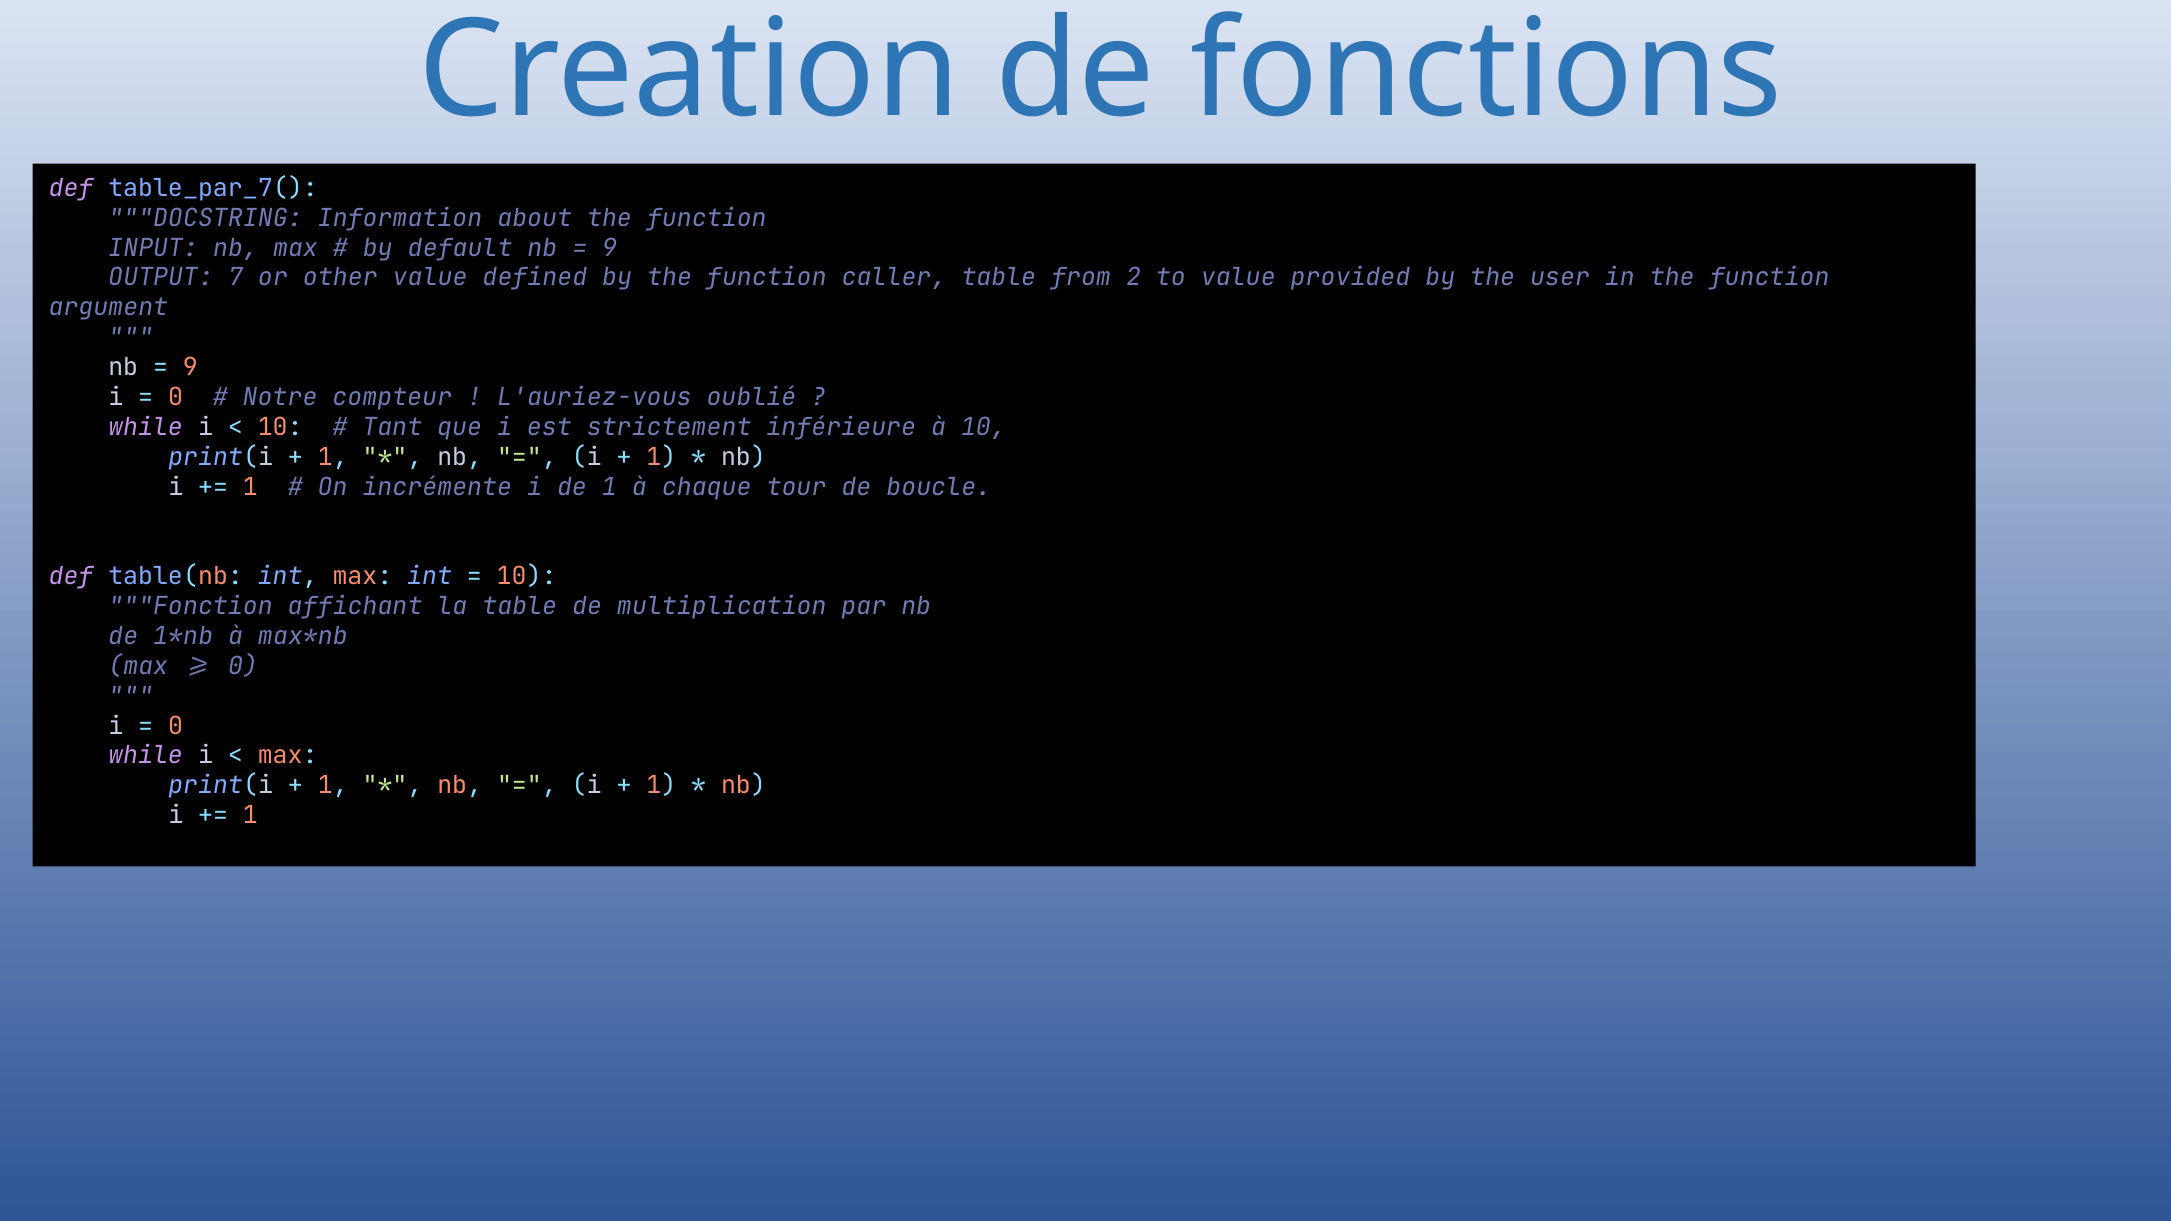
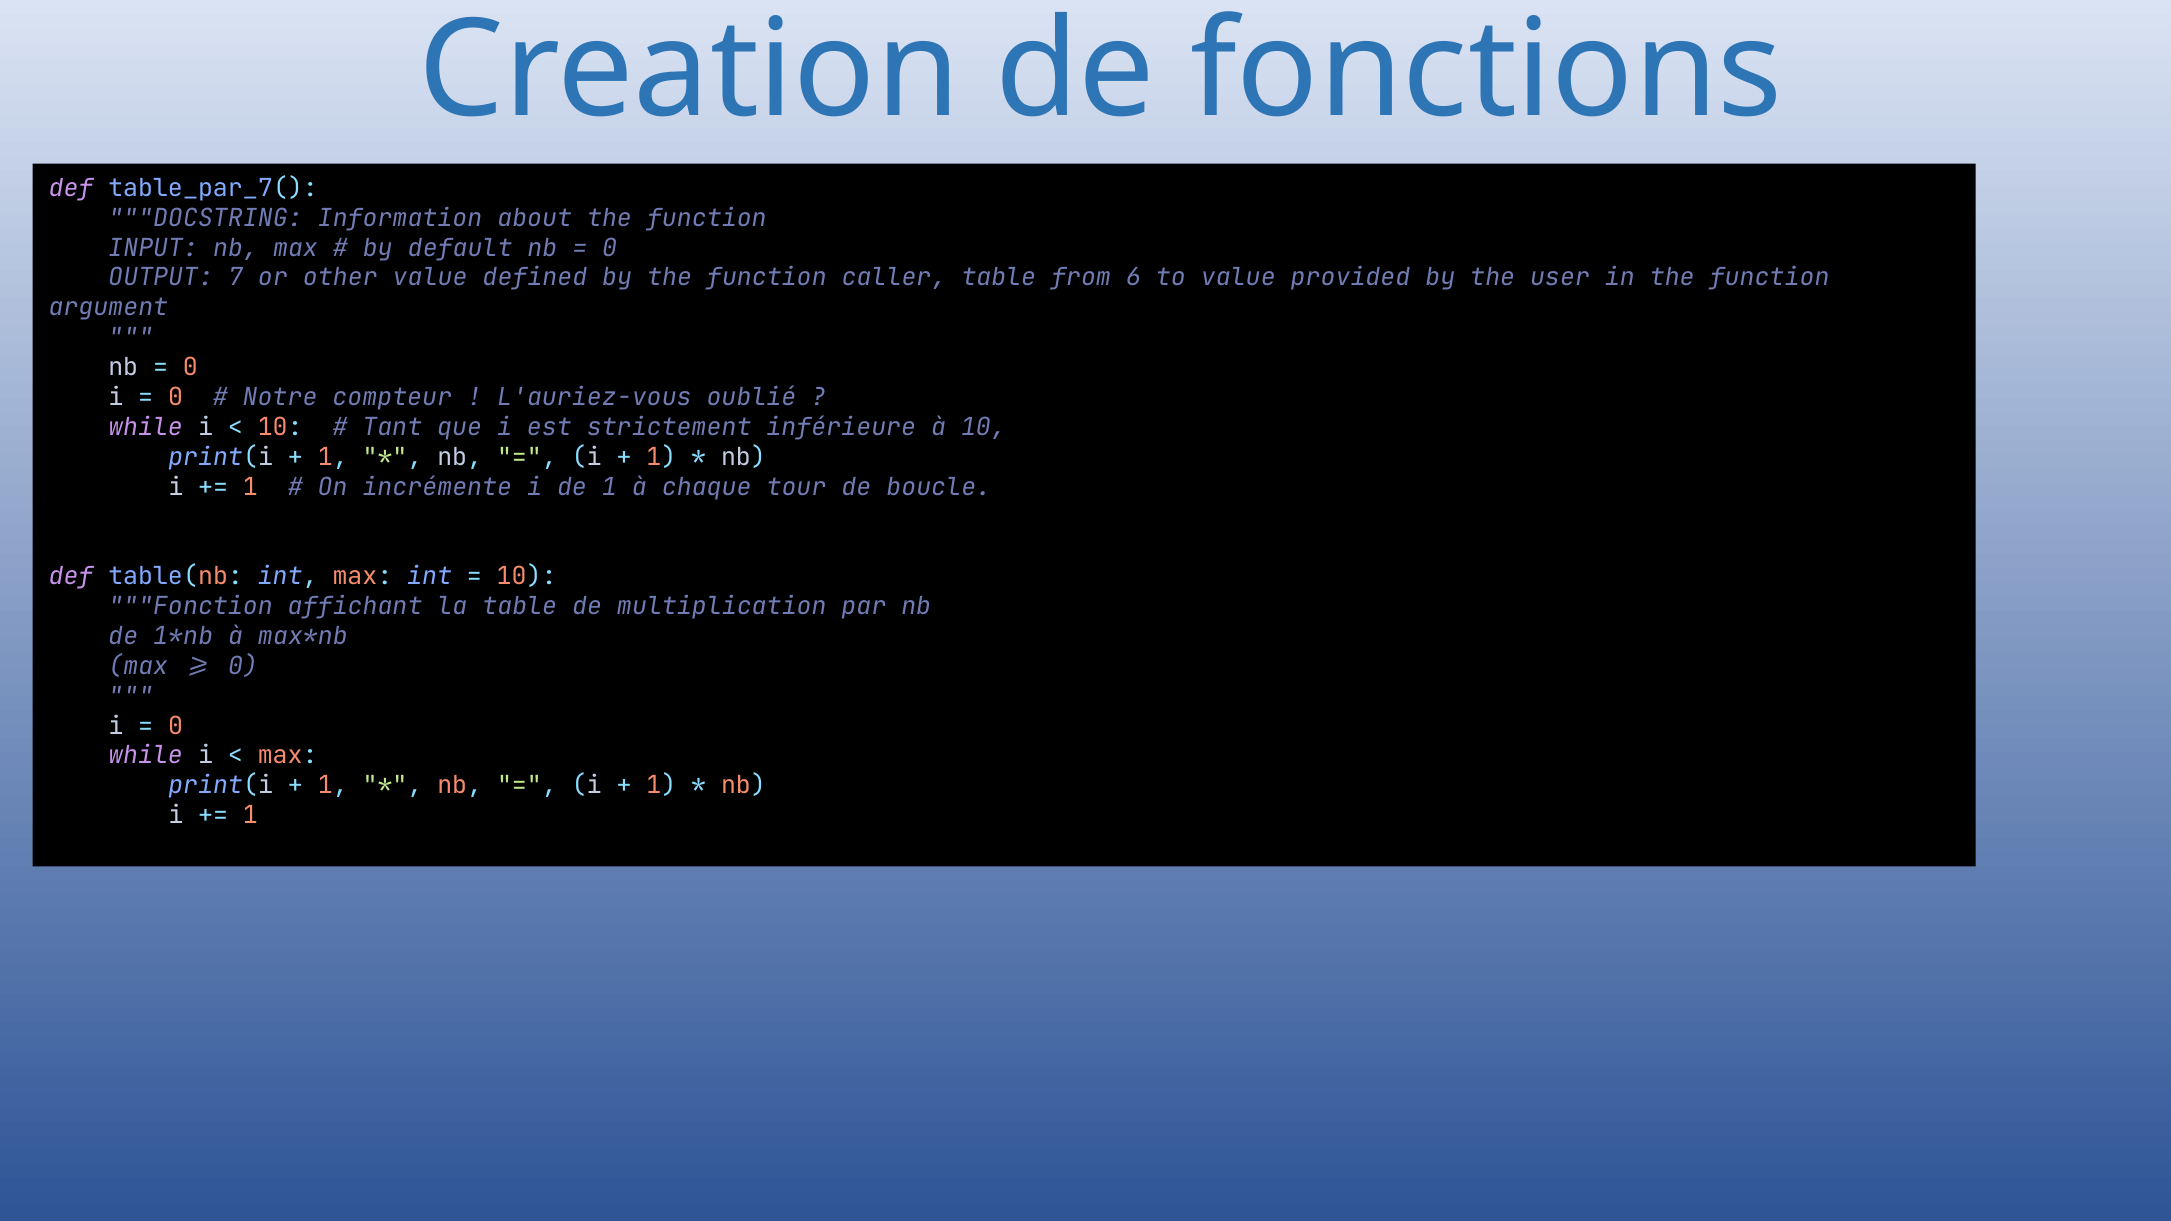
9 at (610, 248): 9 -> 0
2: 2 -> 6
9 at (190, 367): 9 -> 0
